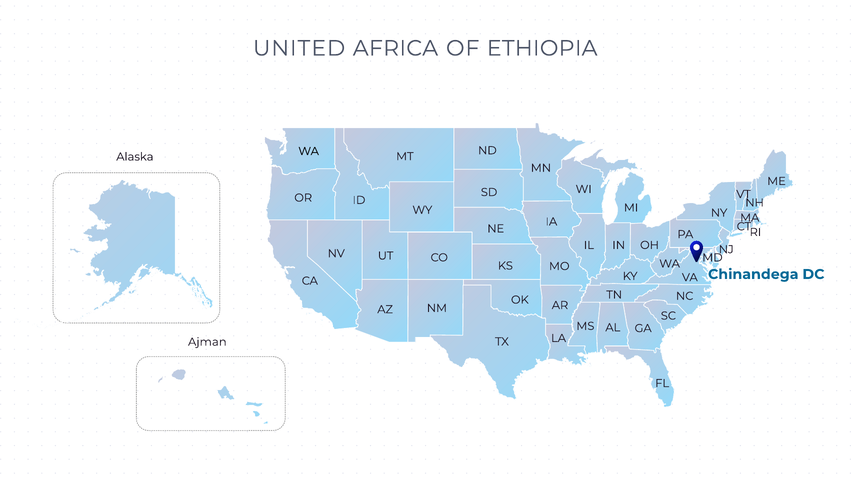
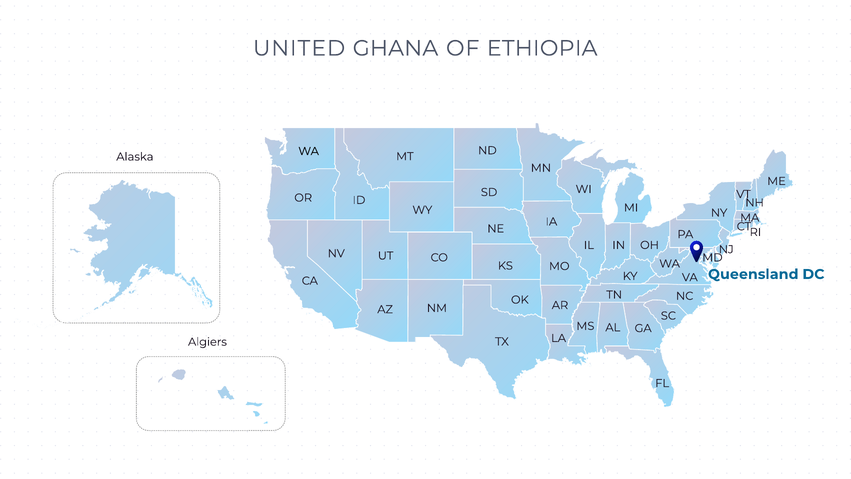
AFRICA: AFRICA -> GHANA
Chinandega: Chinandega -> Queensland
Ajman: Ajman -> Algiers
